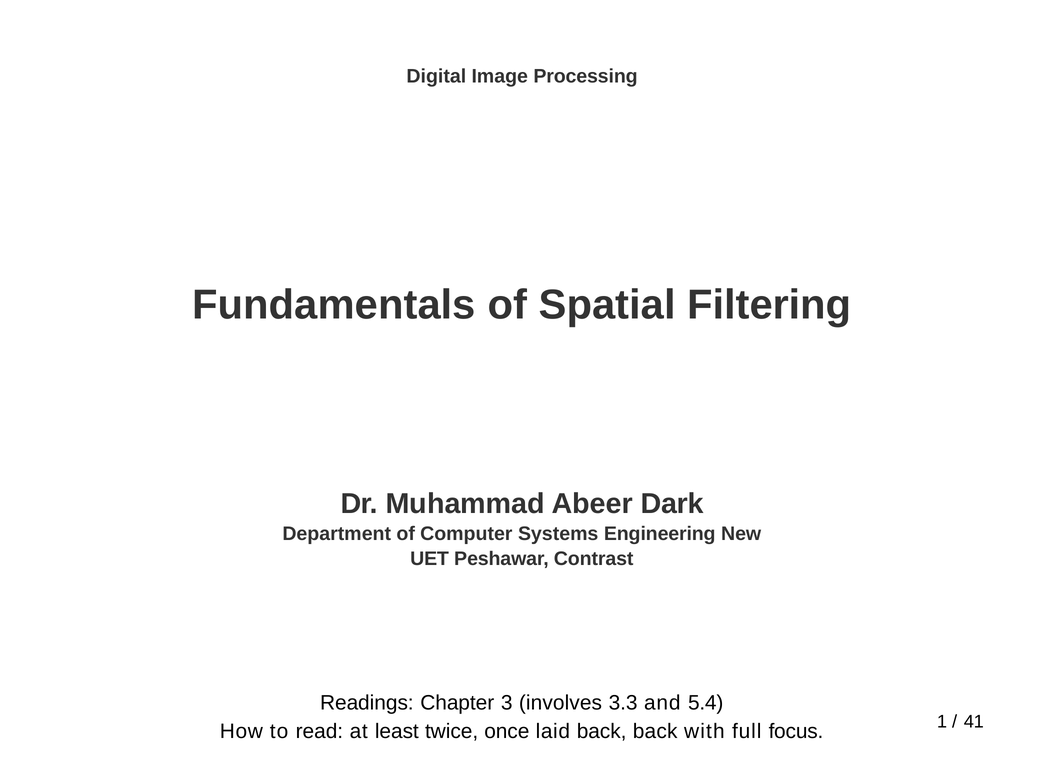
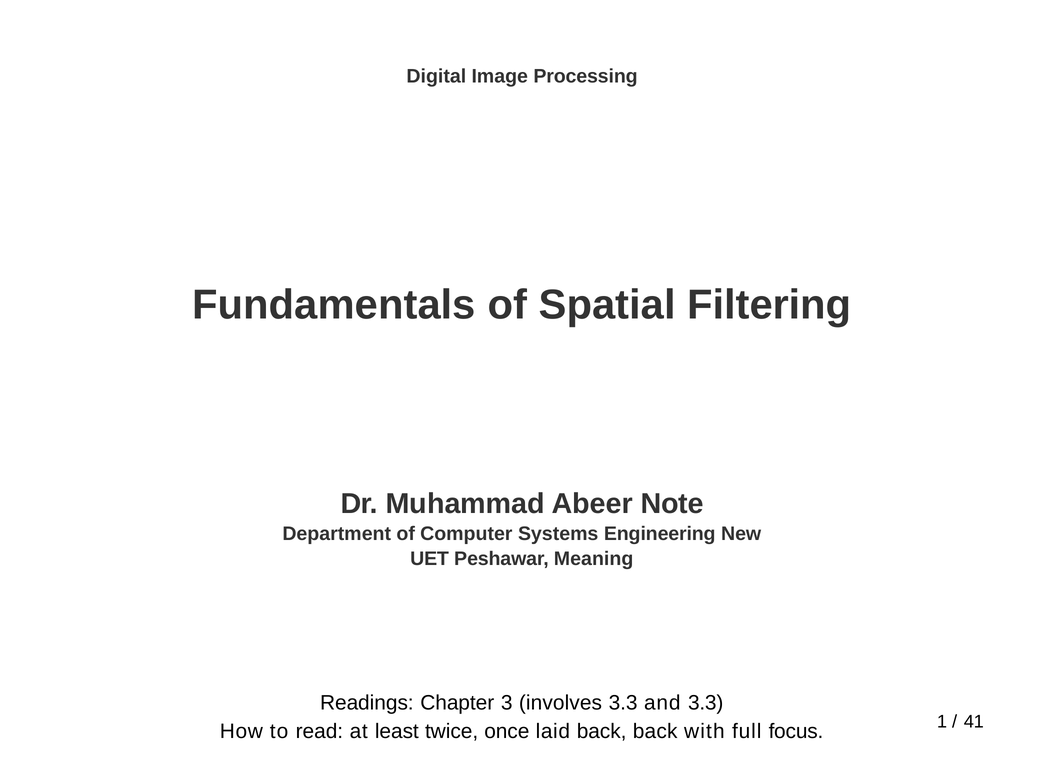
Dark: Dark -> Note
Contrast: Contrast -> Meaning
and 5.4: 5.4 -> 3.3
